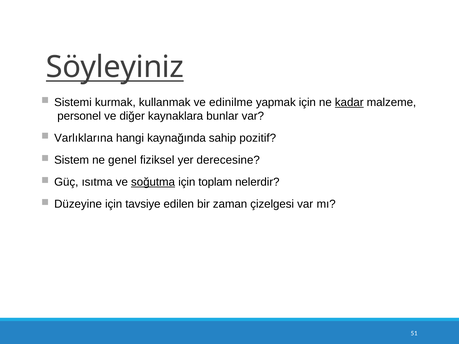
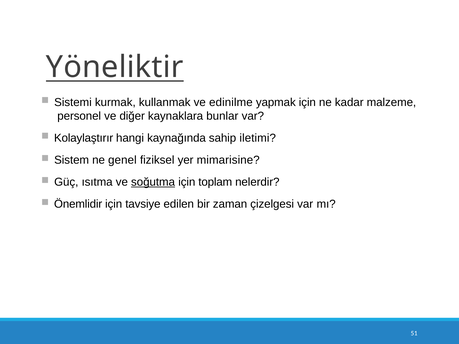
Söyleyiniz: Söyleyiniz -> Yöneliktir
kadar underline: present -> none
Varlıklarına: Varlıklarına -> Kolaylaştırır
pozitif: pozitif -> iletimi
derecesine: derecesine -> mimarisine
Düzeyine: Düzeyine -> Önemlidir
